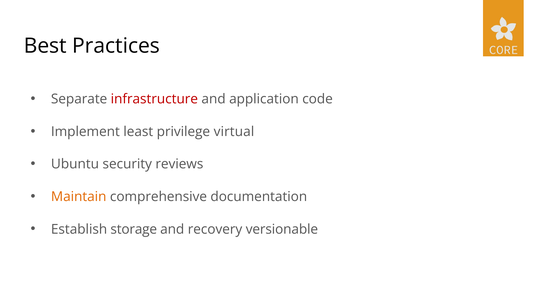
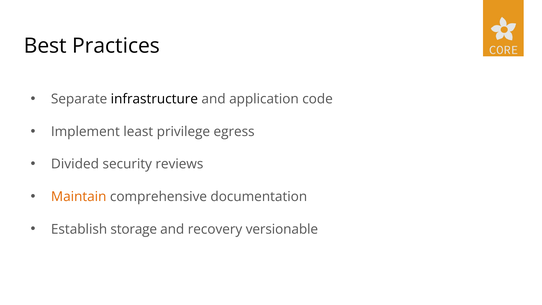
infrastructure colour: red -> black
virtual: virtual -> egress
Ubuntu: Ubuntu -> Divided
